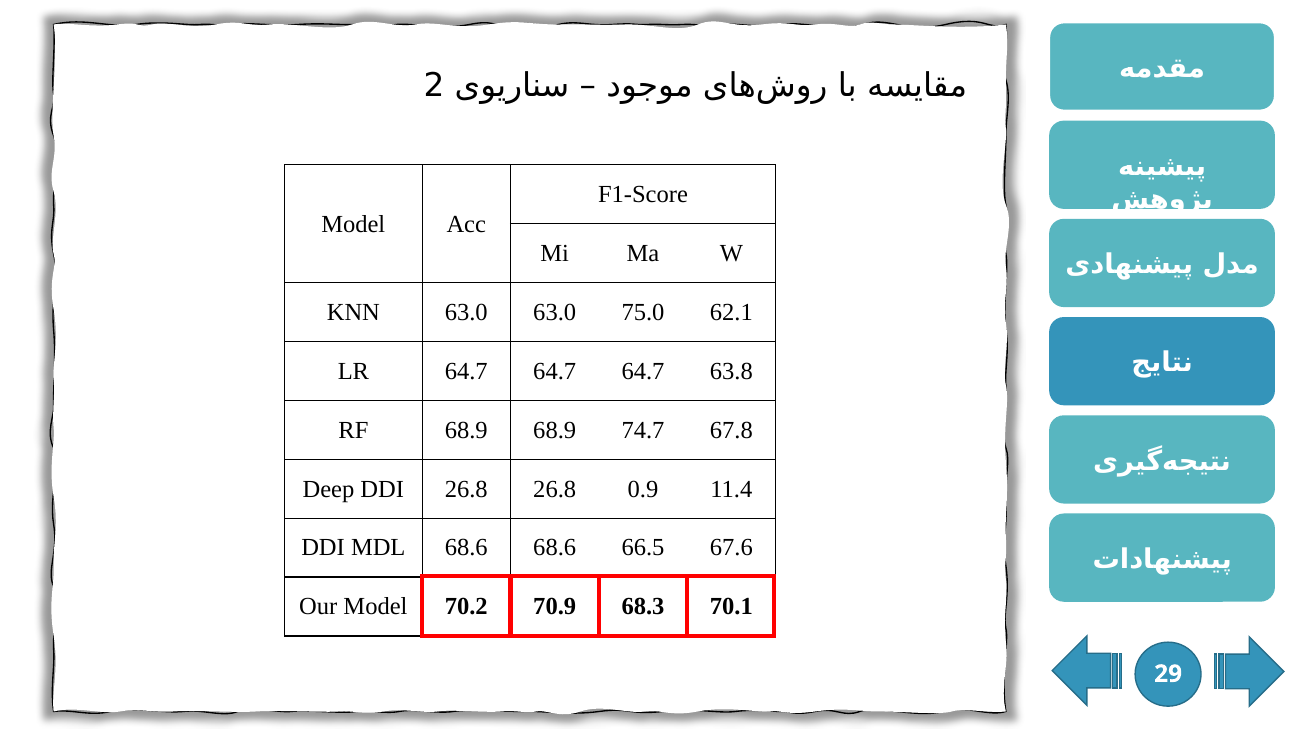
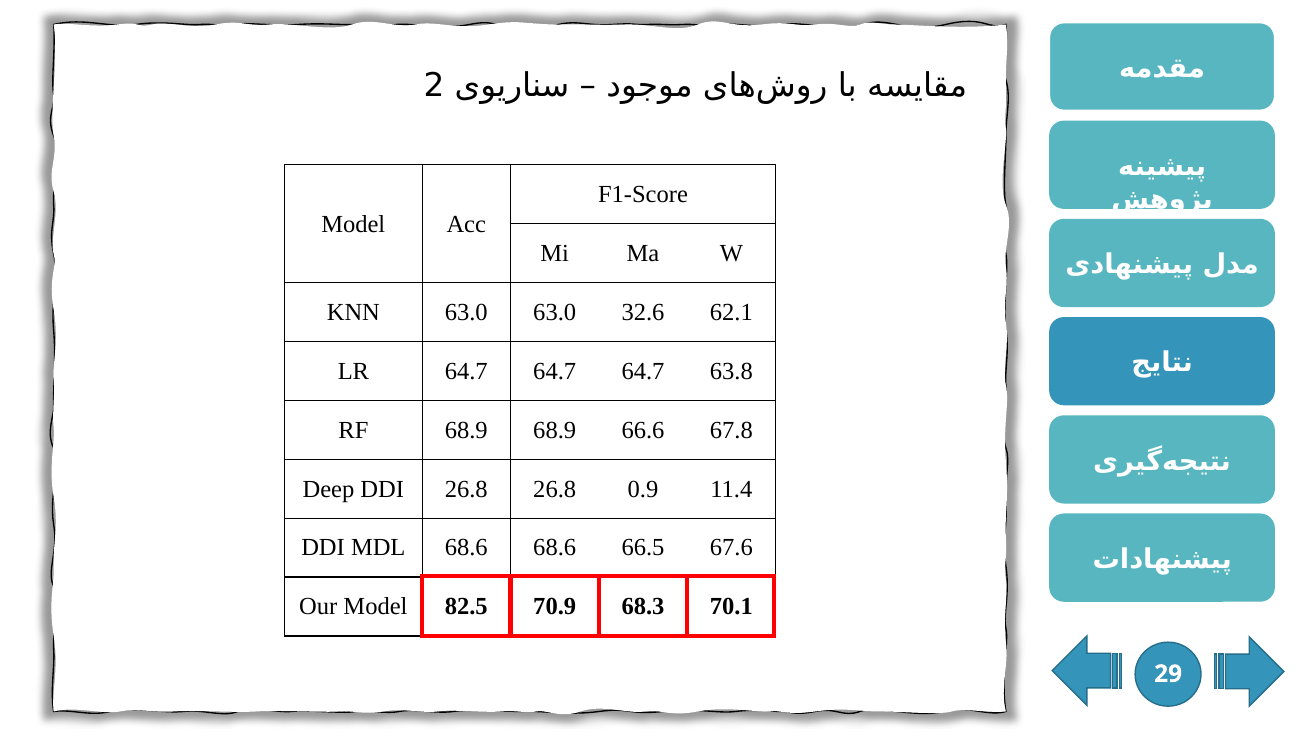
75.0: 75.0 -> 32.6
74.7: 74.7 -> 66.6
70.2: 70.2 -> 82.5
